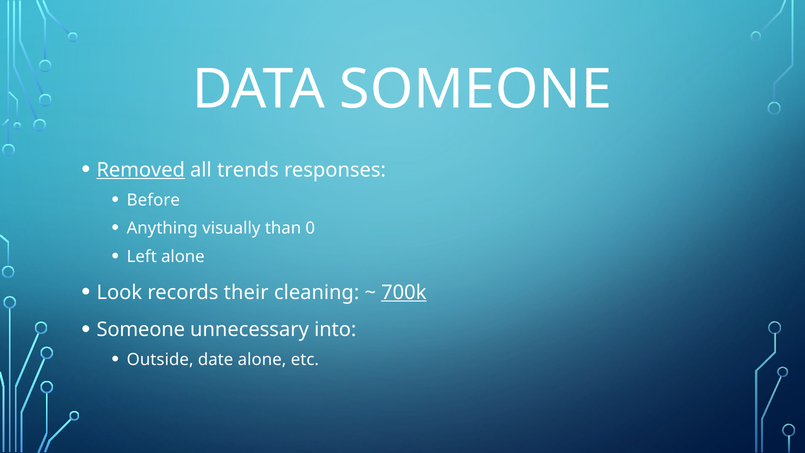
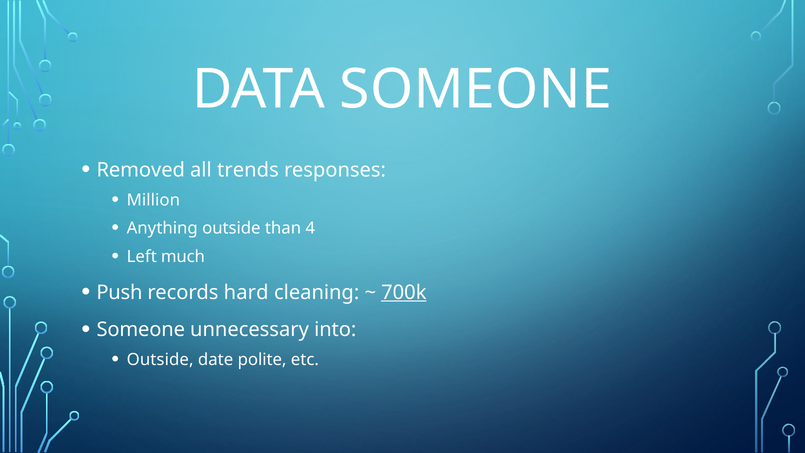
Removed underline: present -> none
Before: Before -> Million
Anything visually: visually -> outside
0: 0 -> 4
Left alone: alone -> much
Look: Look -> Push
their: their -> hard
date alone: alone -> polite
